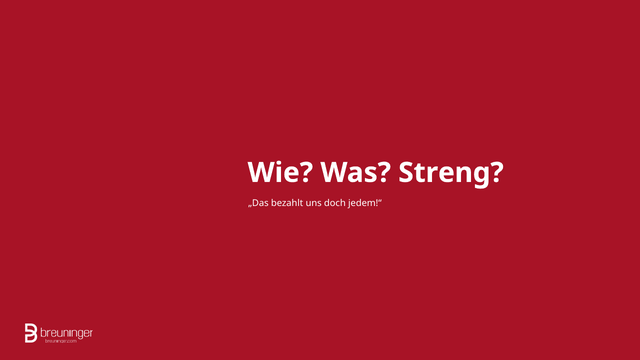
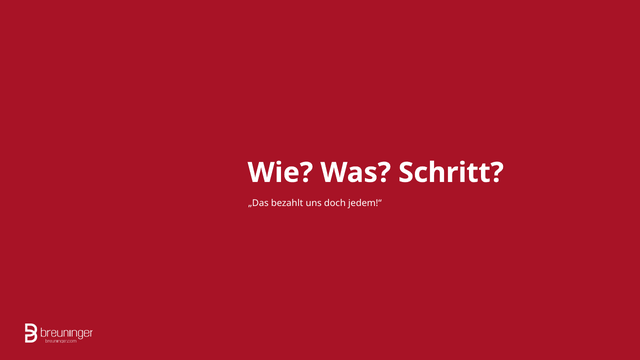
Streng: Streng -> Schritt
